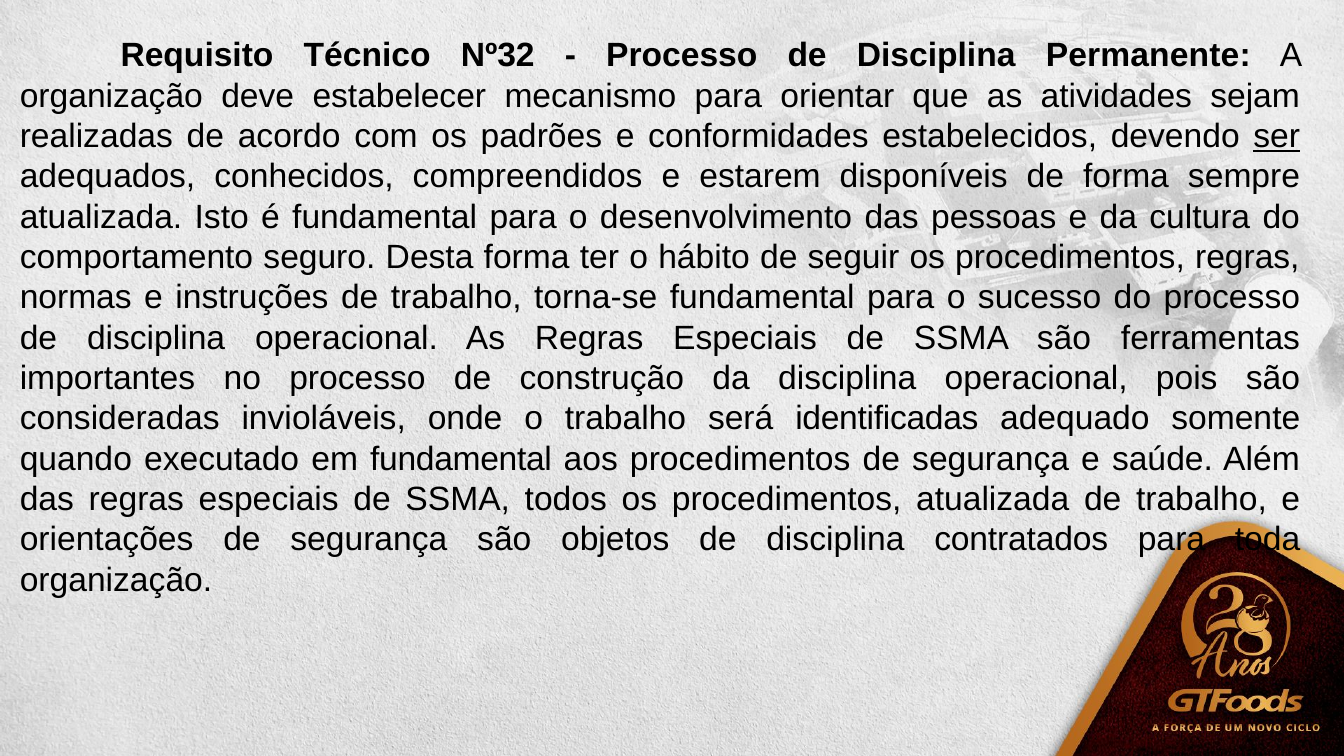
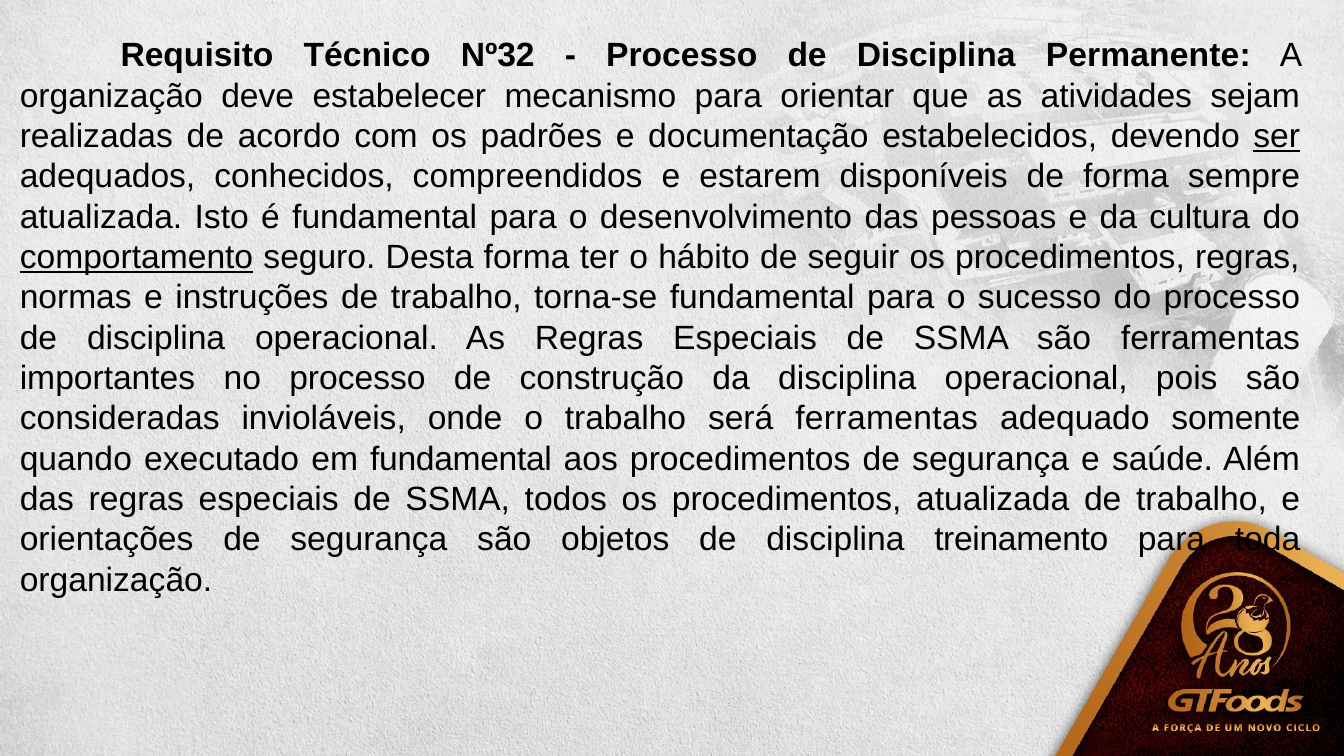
conformidades: conformidades -> documentação
comportamento underline: none -> present
será identificadas: identificadas -> ferramentas
contratados: contratados -> treinamento
